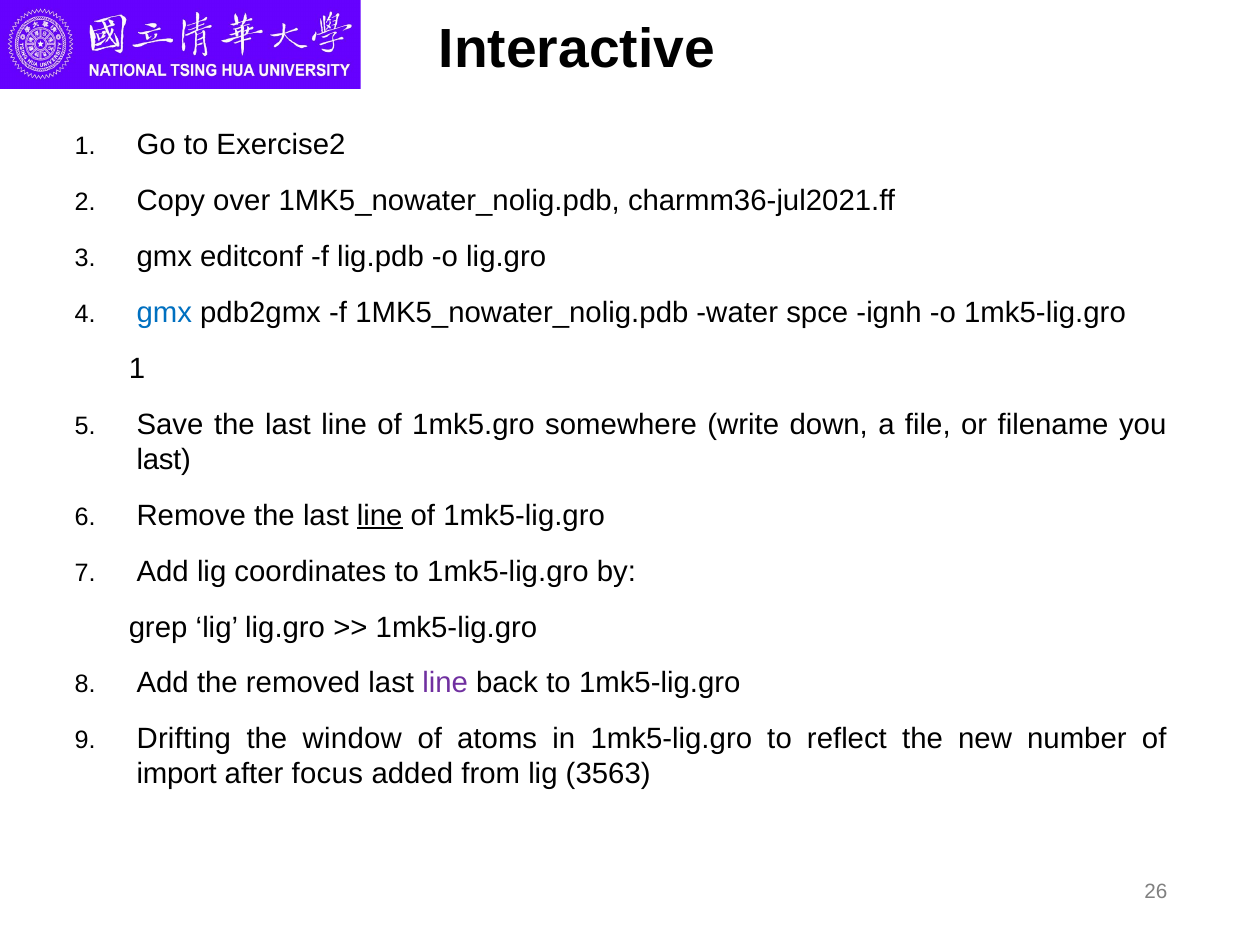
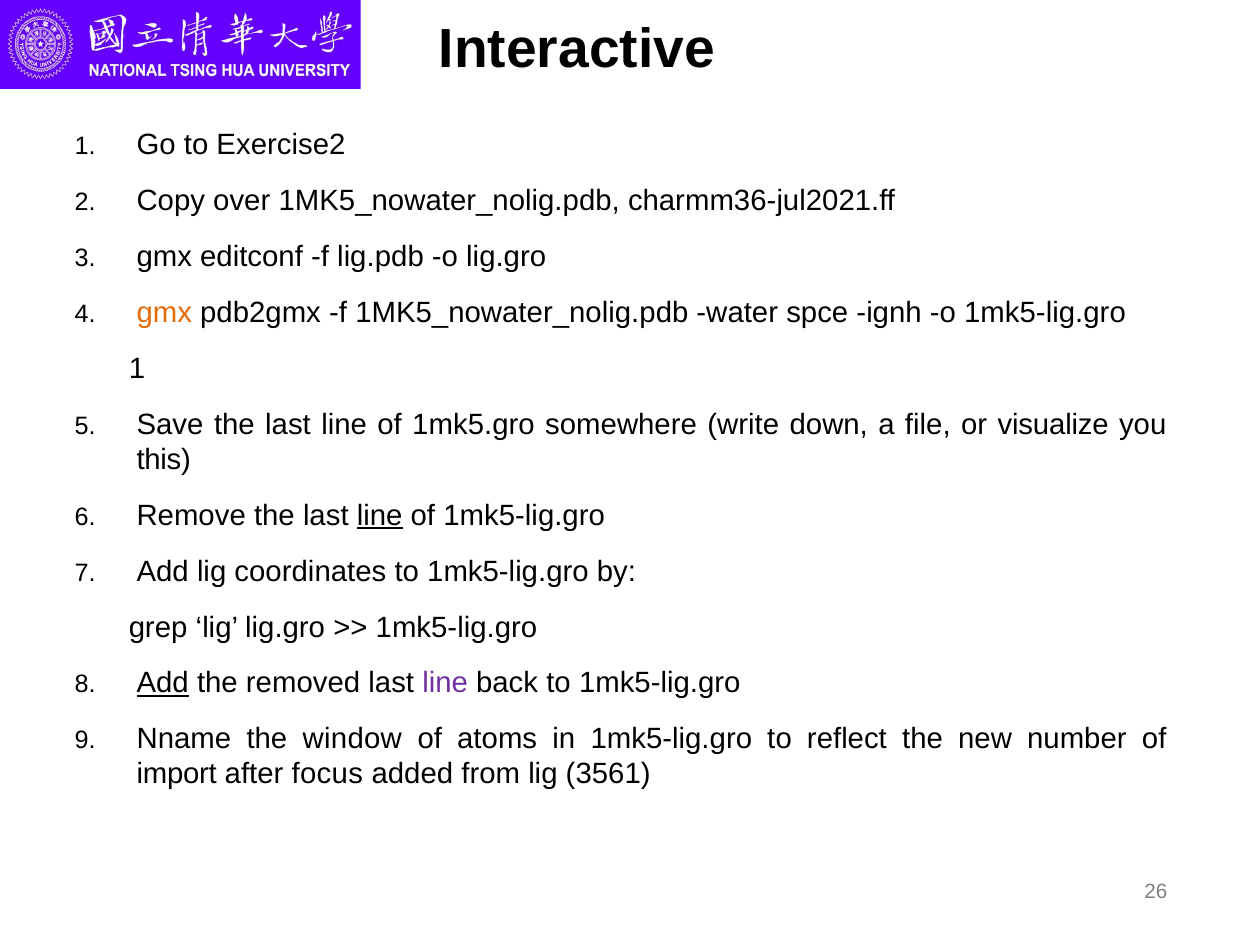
gmx at (164, 313) colour: blue -> orange
filename: filename -> visualize
last at (164, 460): last -> this
Add at (163, 684) underline: none -> present
Drifting: Drifting -> Nname
3563: 3563 -> 3561
